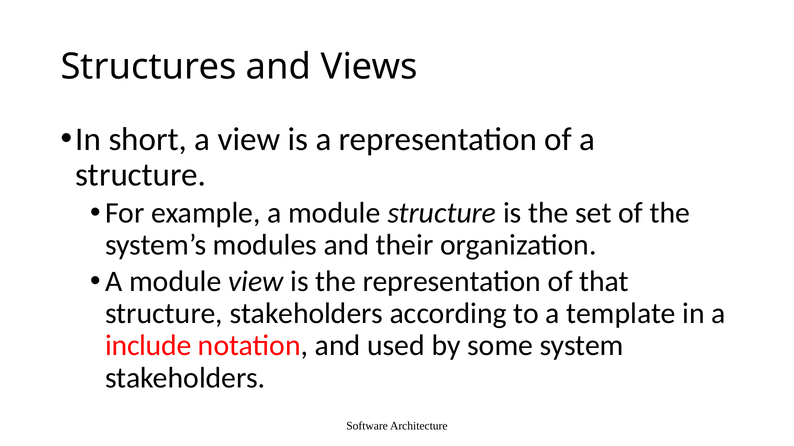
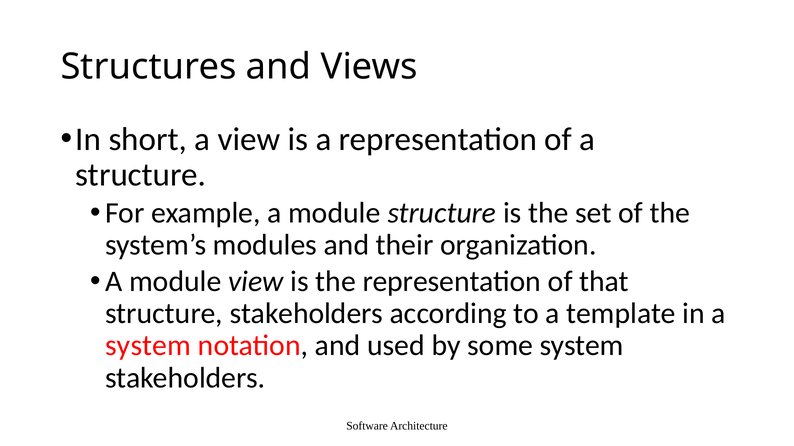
include at (148, 346): include -> system
